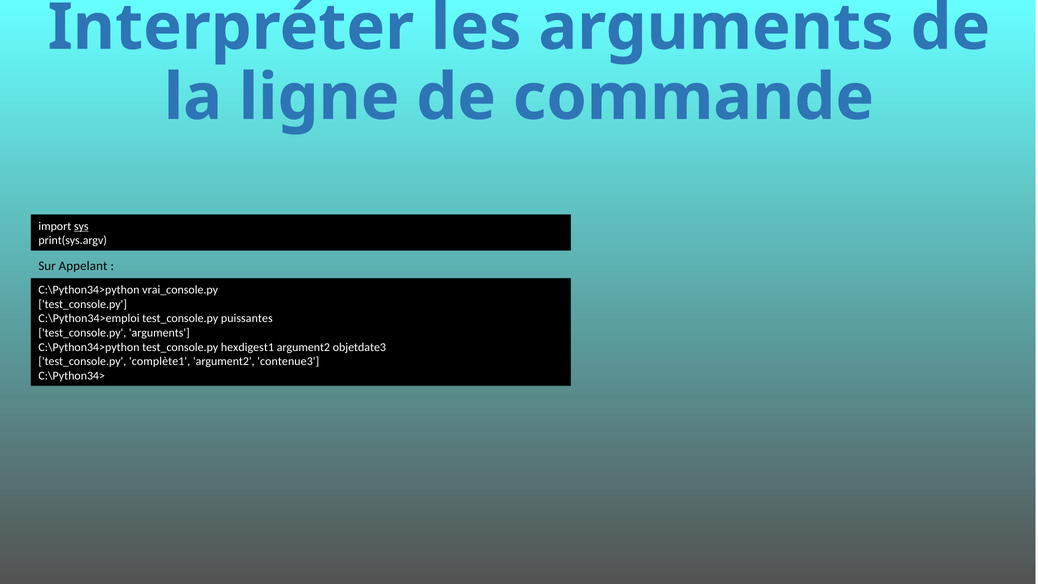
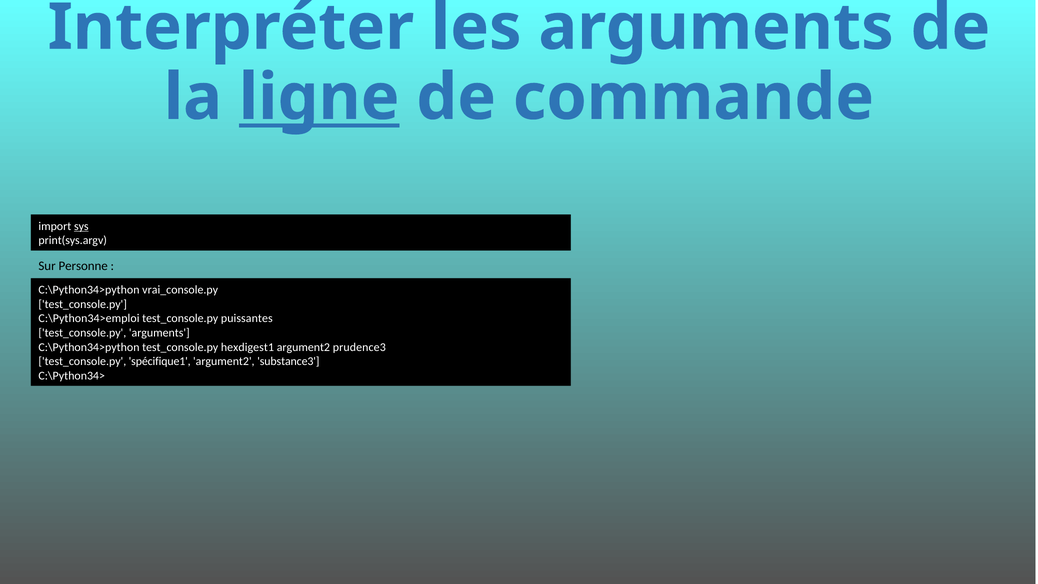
ligne underline: none -> present
Appelant: Appelant -> Personne
objetdate3: objetdate3 -> prudence3
complète1: complète1 -> spécifique1
contenue3: contenue3 -> substance3
